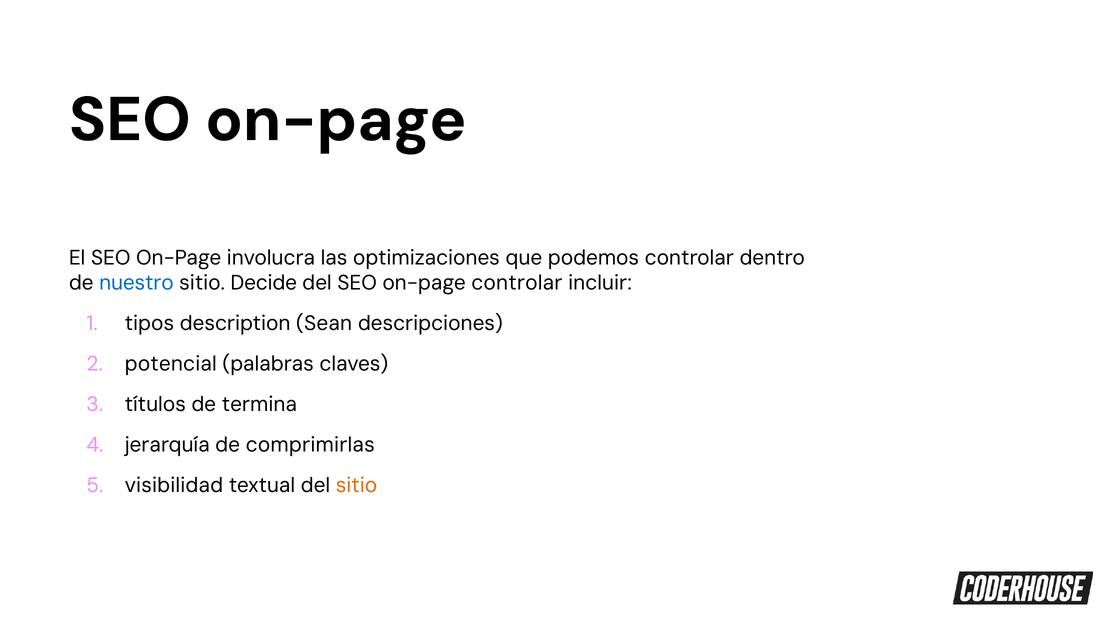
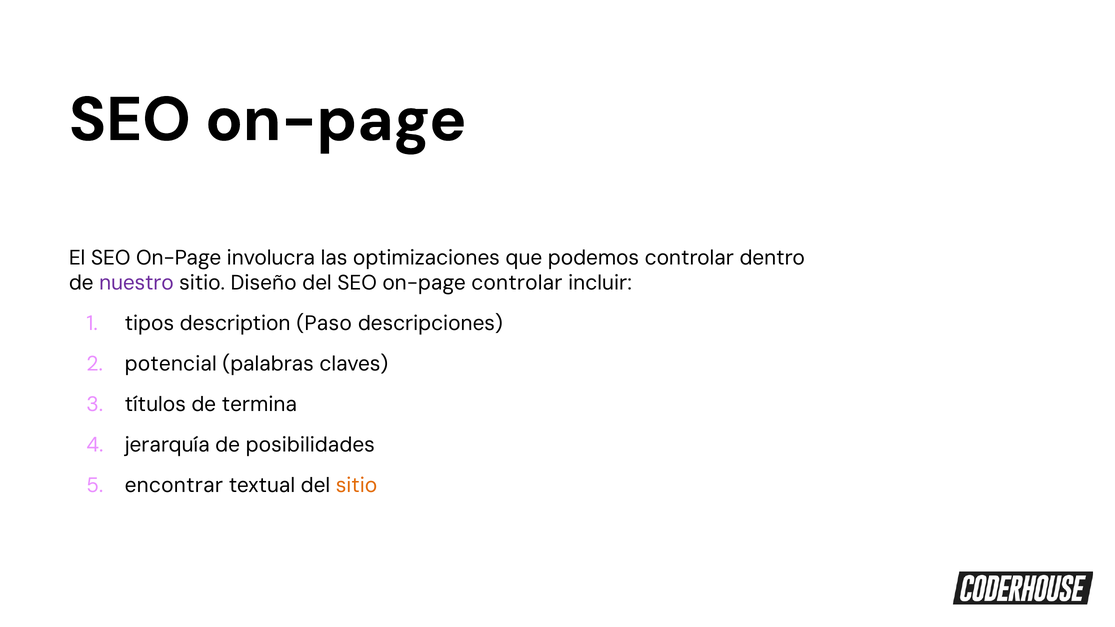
nuestro colour: blue -> purple
Decide: Decide -> Diseño
Sean: Sean -> Paso
comprimirlas: comprimirlas -> posibilidades
visibilidad: visibilidad -> encontrar
